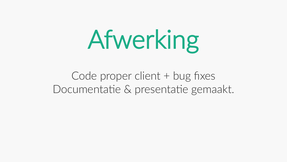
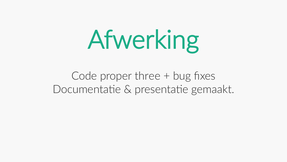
client: client -> three
